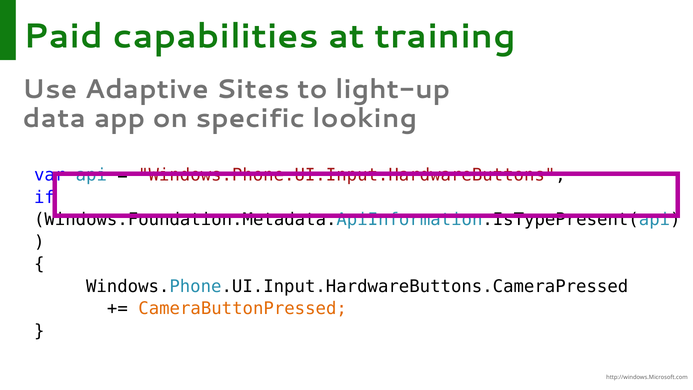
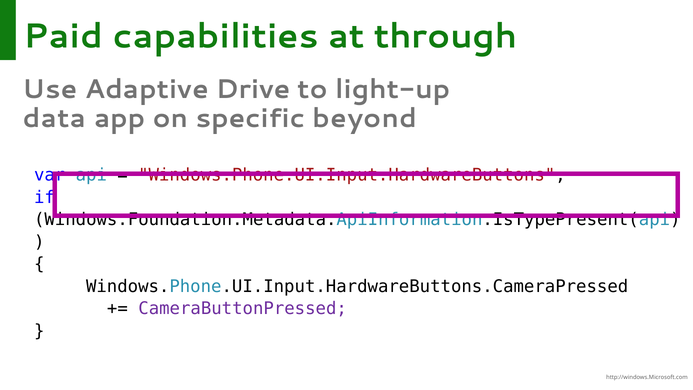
training: training -> through
Sites: Sites -> Drive
looking: looking -> beyond
CameraButtonPressed colour: orange -> purple
